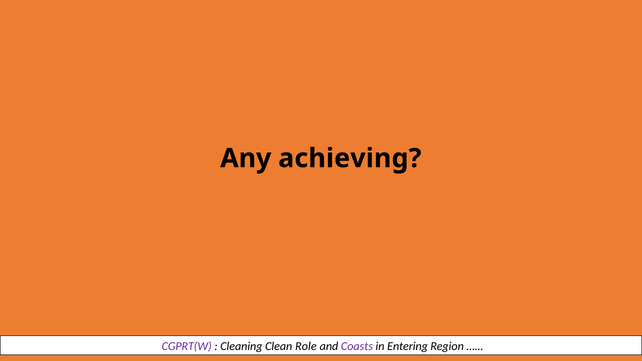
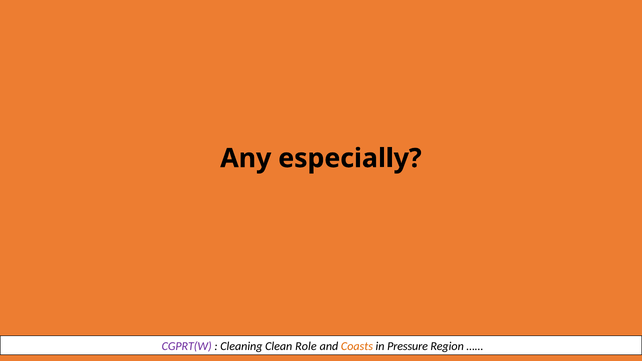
achieving: achieving -> especially
Coasts colour: purple -> orange
Entering: Entering -> Pressure
